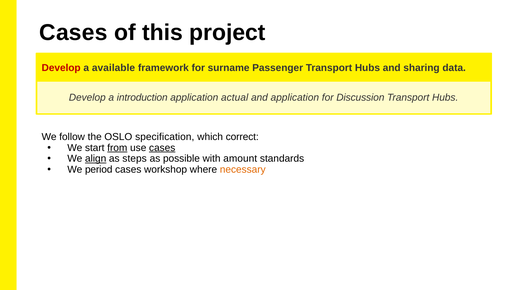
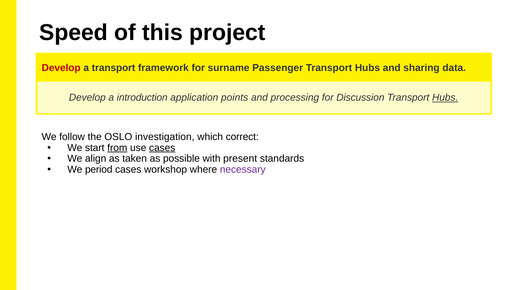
Cases at (73, 33): Cases -> Speed
a available: available -> transport
actual: actual -> points
and application: application -> processing
Hubs at (445, 98) underline: none -> present
specification: specification -> investigation
align underline: present -> none
steps: steps -> taken
amount: amount -> present
necessary colour: orange -> purple
